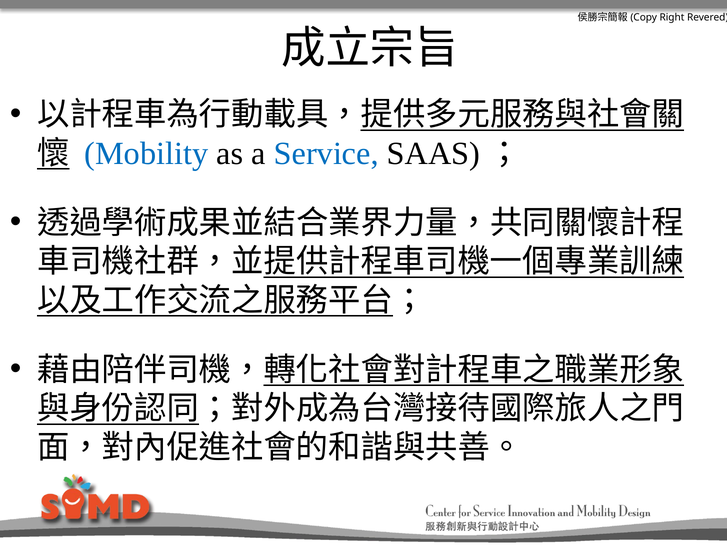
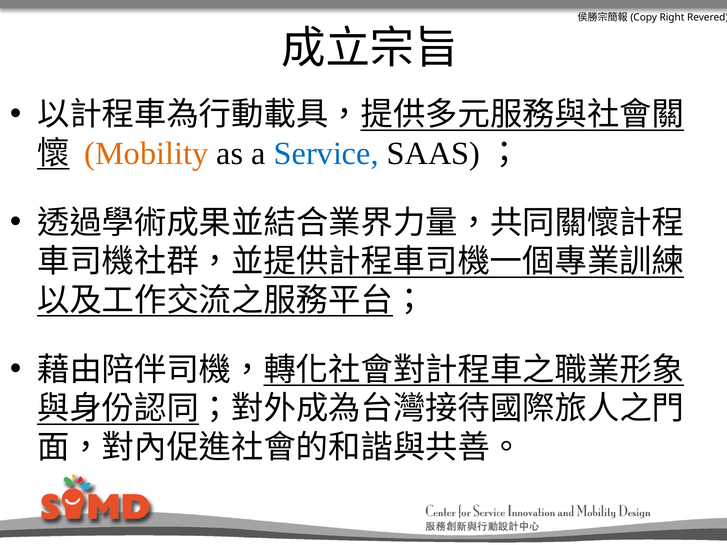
Mobility colour: blue -> orange
